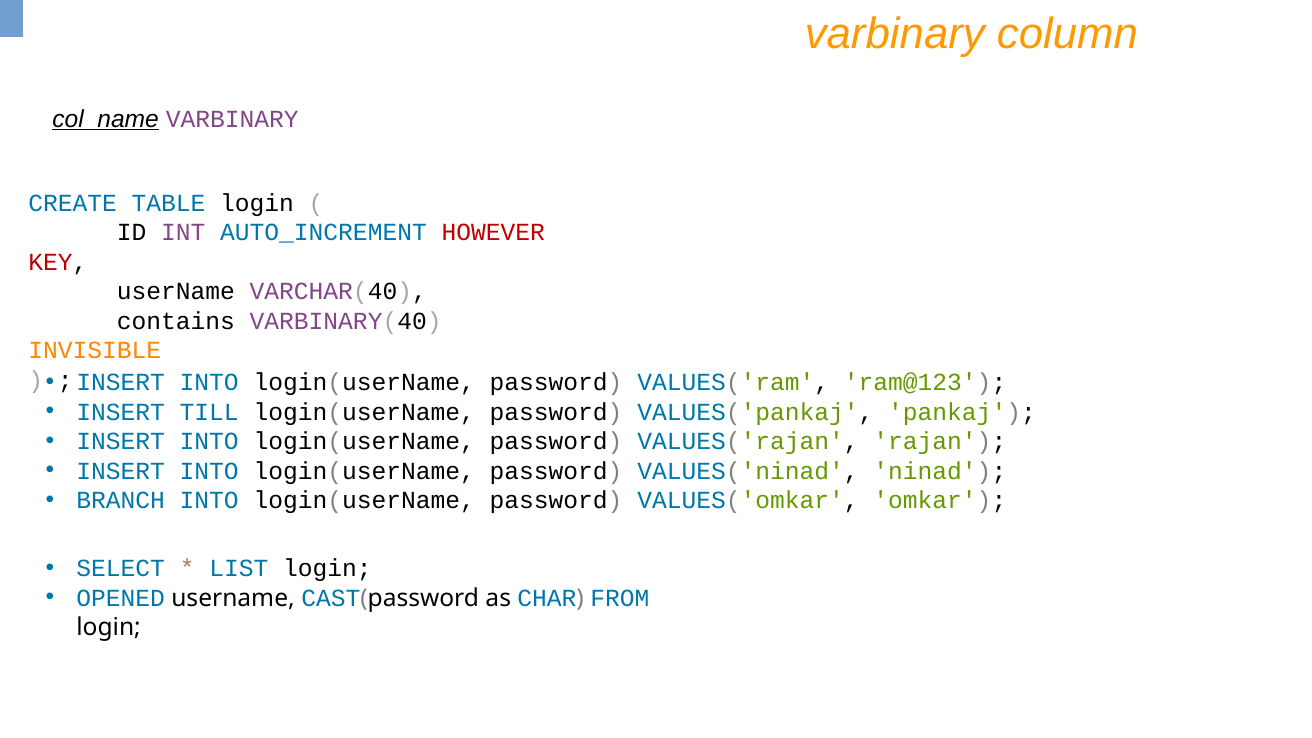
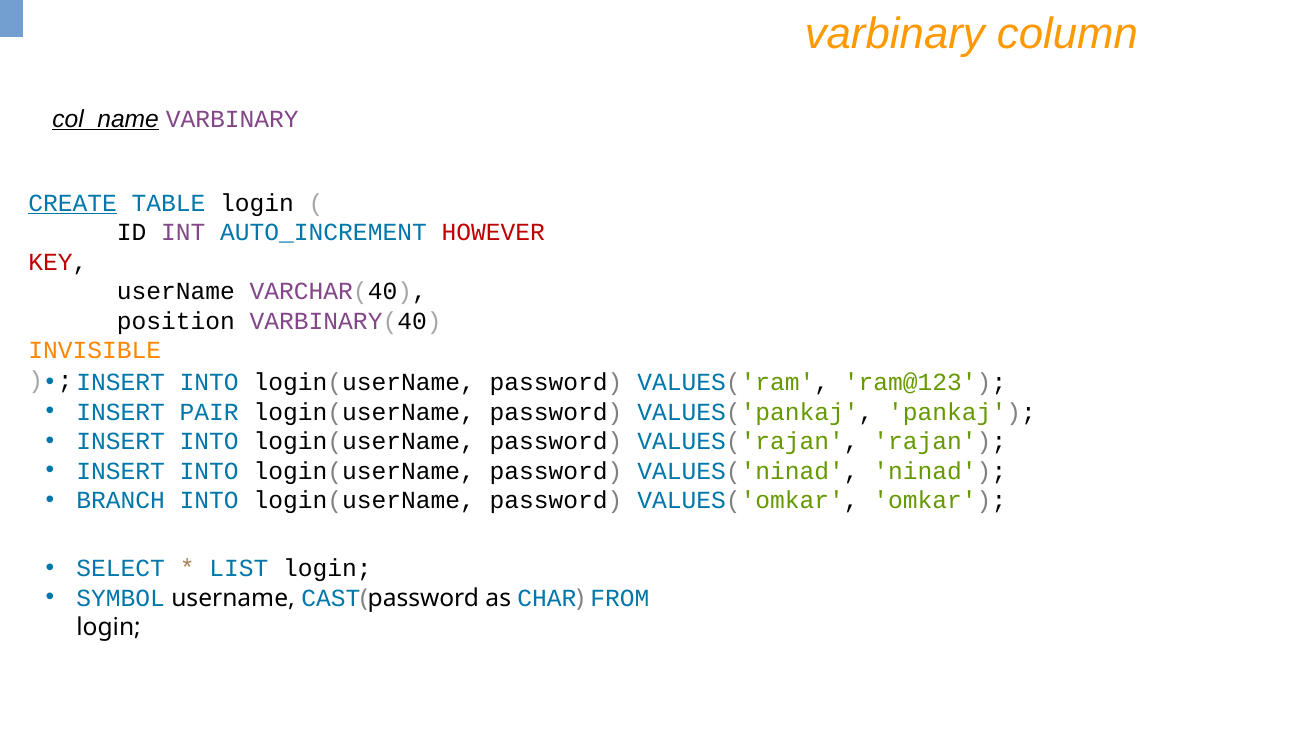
CREATE underline: none -> present
contains: contains -> position
TILL: TILL -> PAIR
OPENED: OPENED -> SYMBOL
